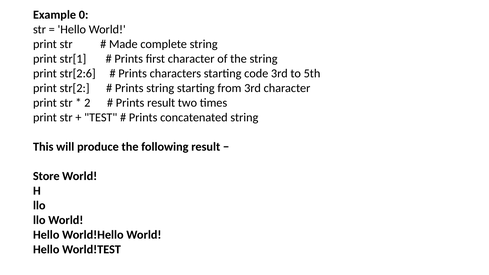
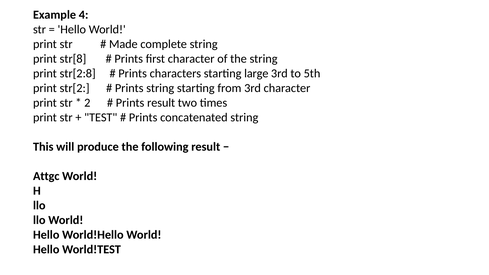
0: 0 -> 4
str[1: str[1 -> str[8
str[2:6: str[2:6 -> str[2:8
code: code -> large
Store: Store -> Attgc
